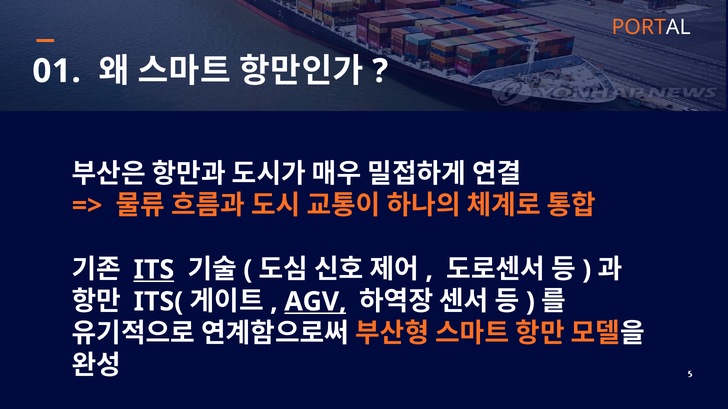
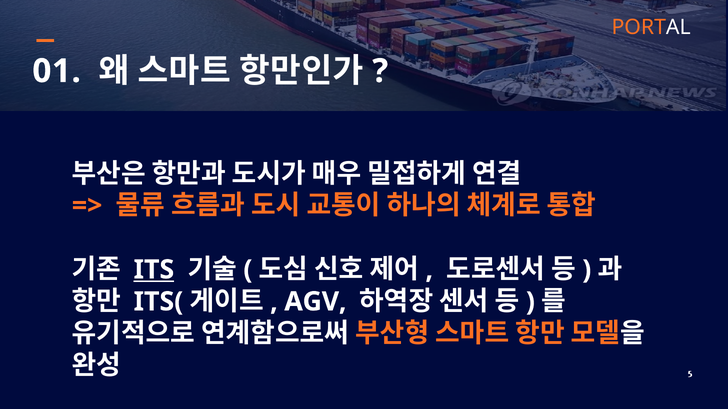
AGV underline: present -> none
